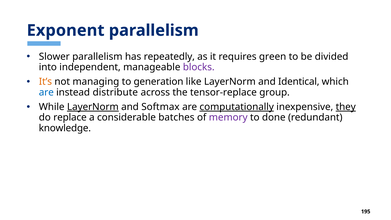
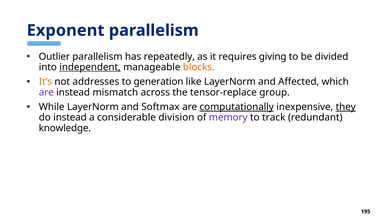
Slower: Slower -> Outlier
green: green -> giving
independent underline: none -> present
blocks colour: purple -> orange
managing: managing -> addresses
Identical: Identical -> Affected
are at (46, 92) colour: blue -> purple
distribute: distribute -> mismatch
LayerNorm at (93, 107) underline: present -> none
do replace: replace -> instead
batches: batches -> division
done: done -> track
